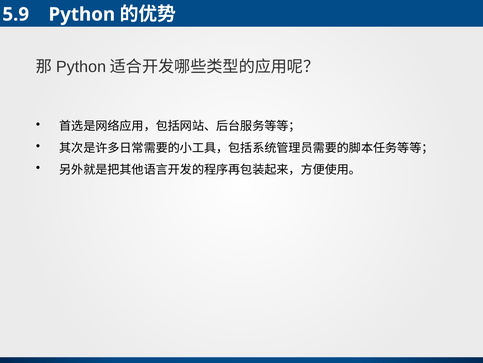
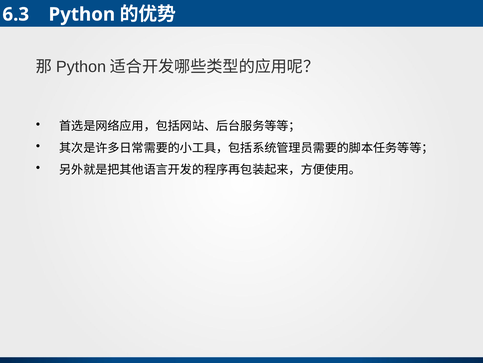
5.9: 5.9 -> 6.3
